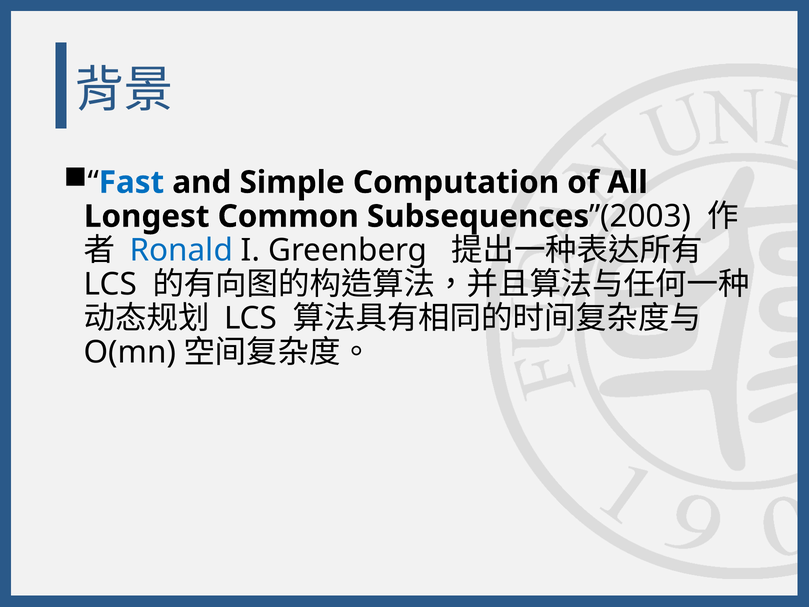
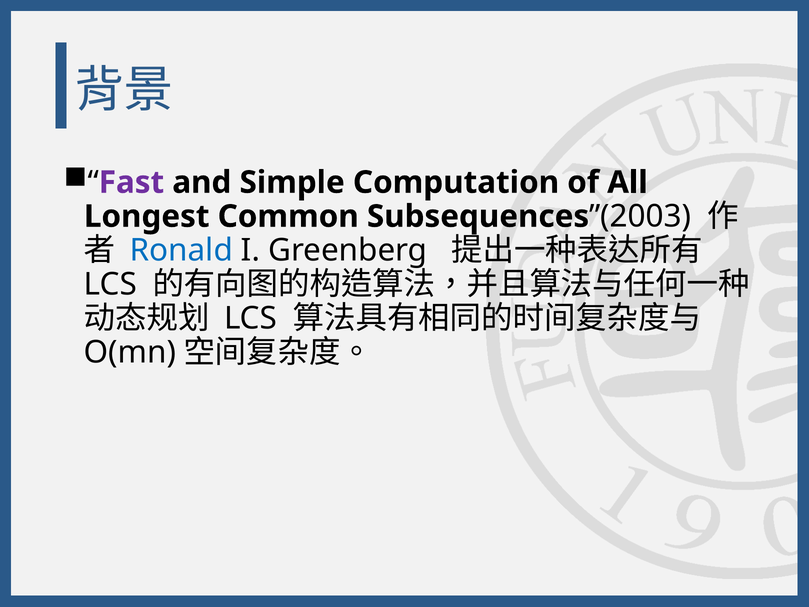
Fast colour: blue -> purple
